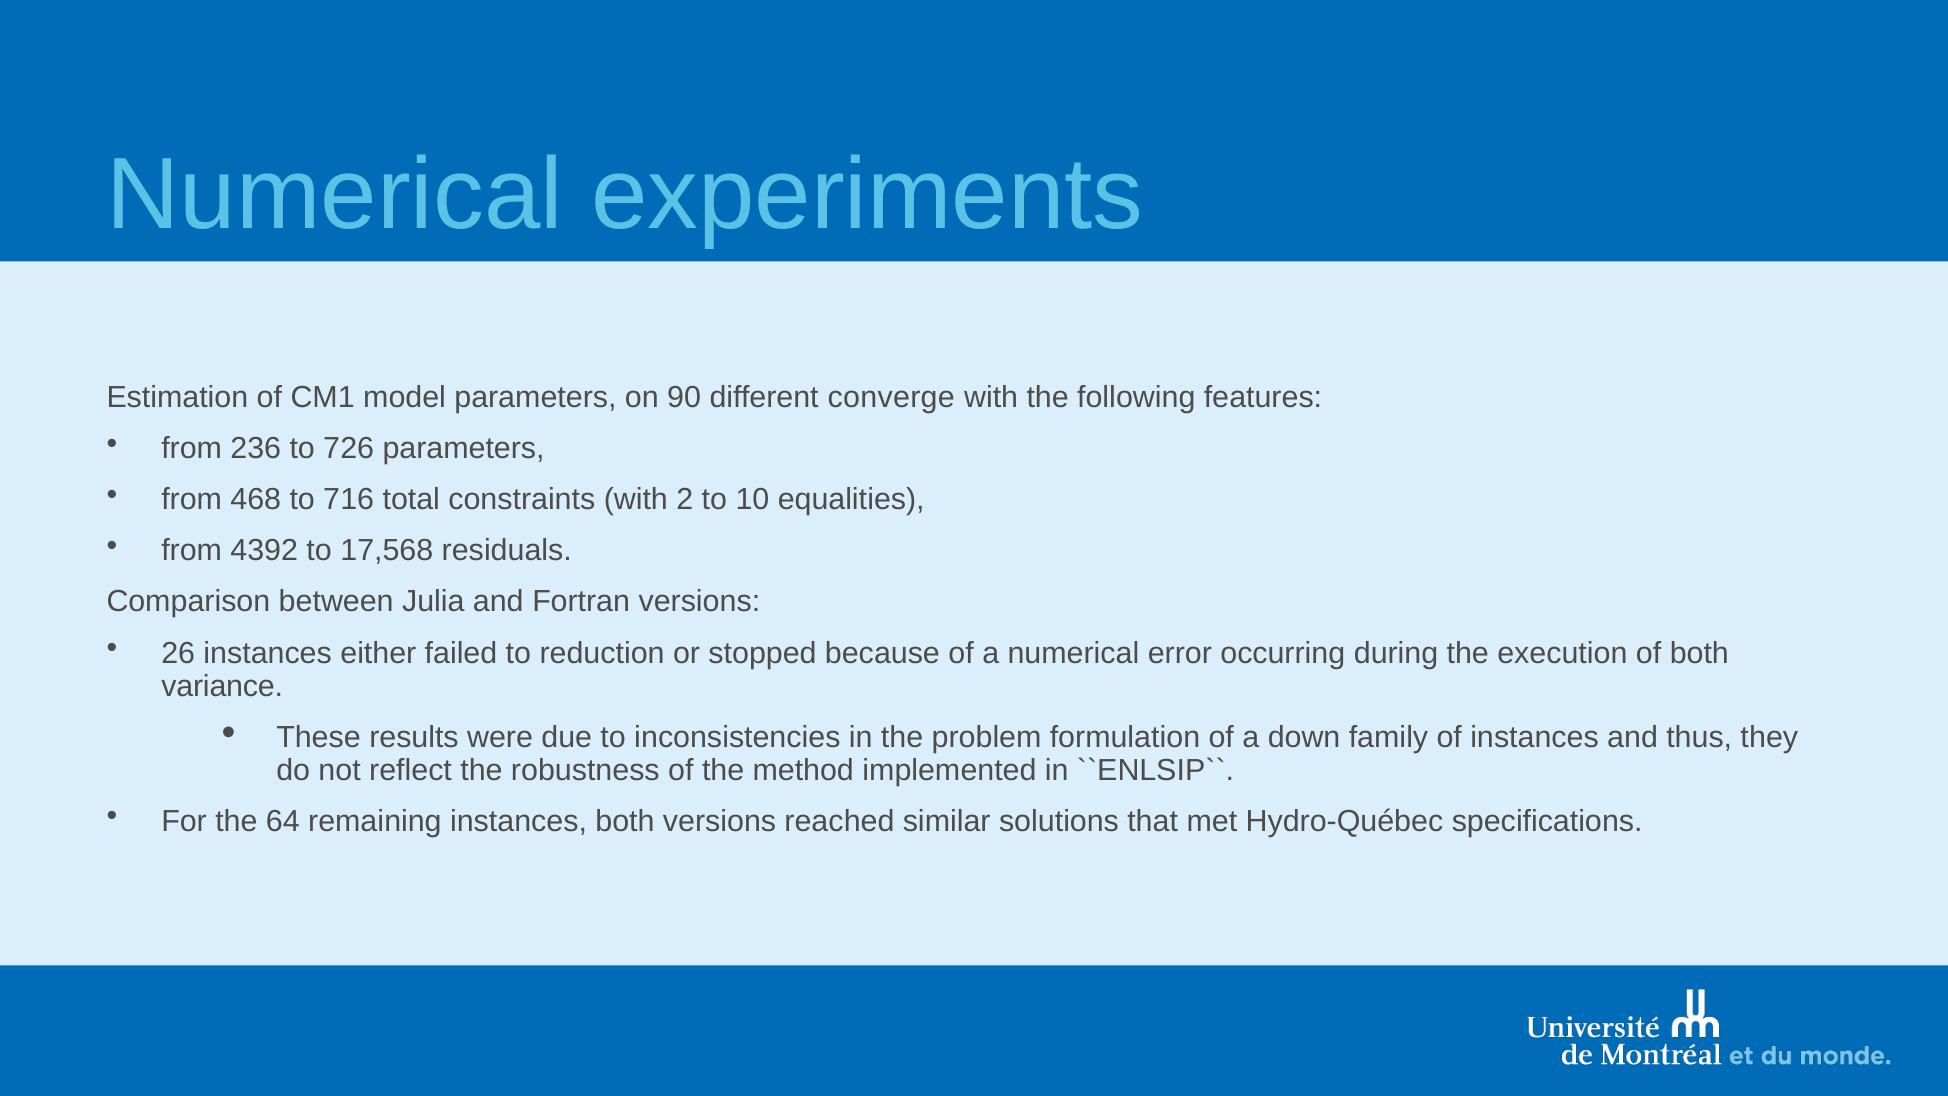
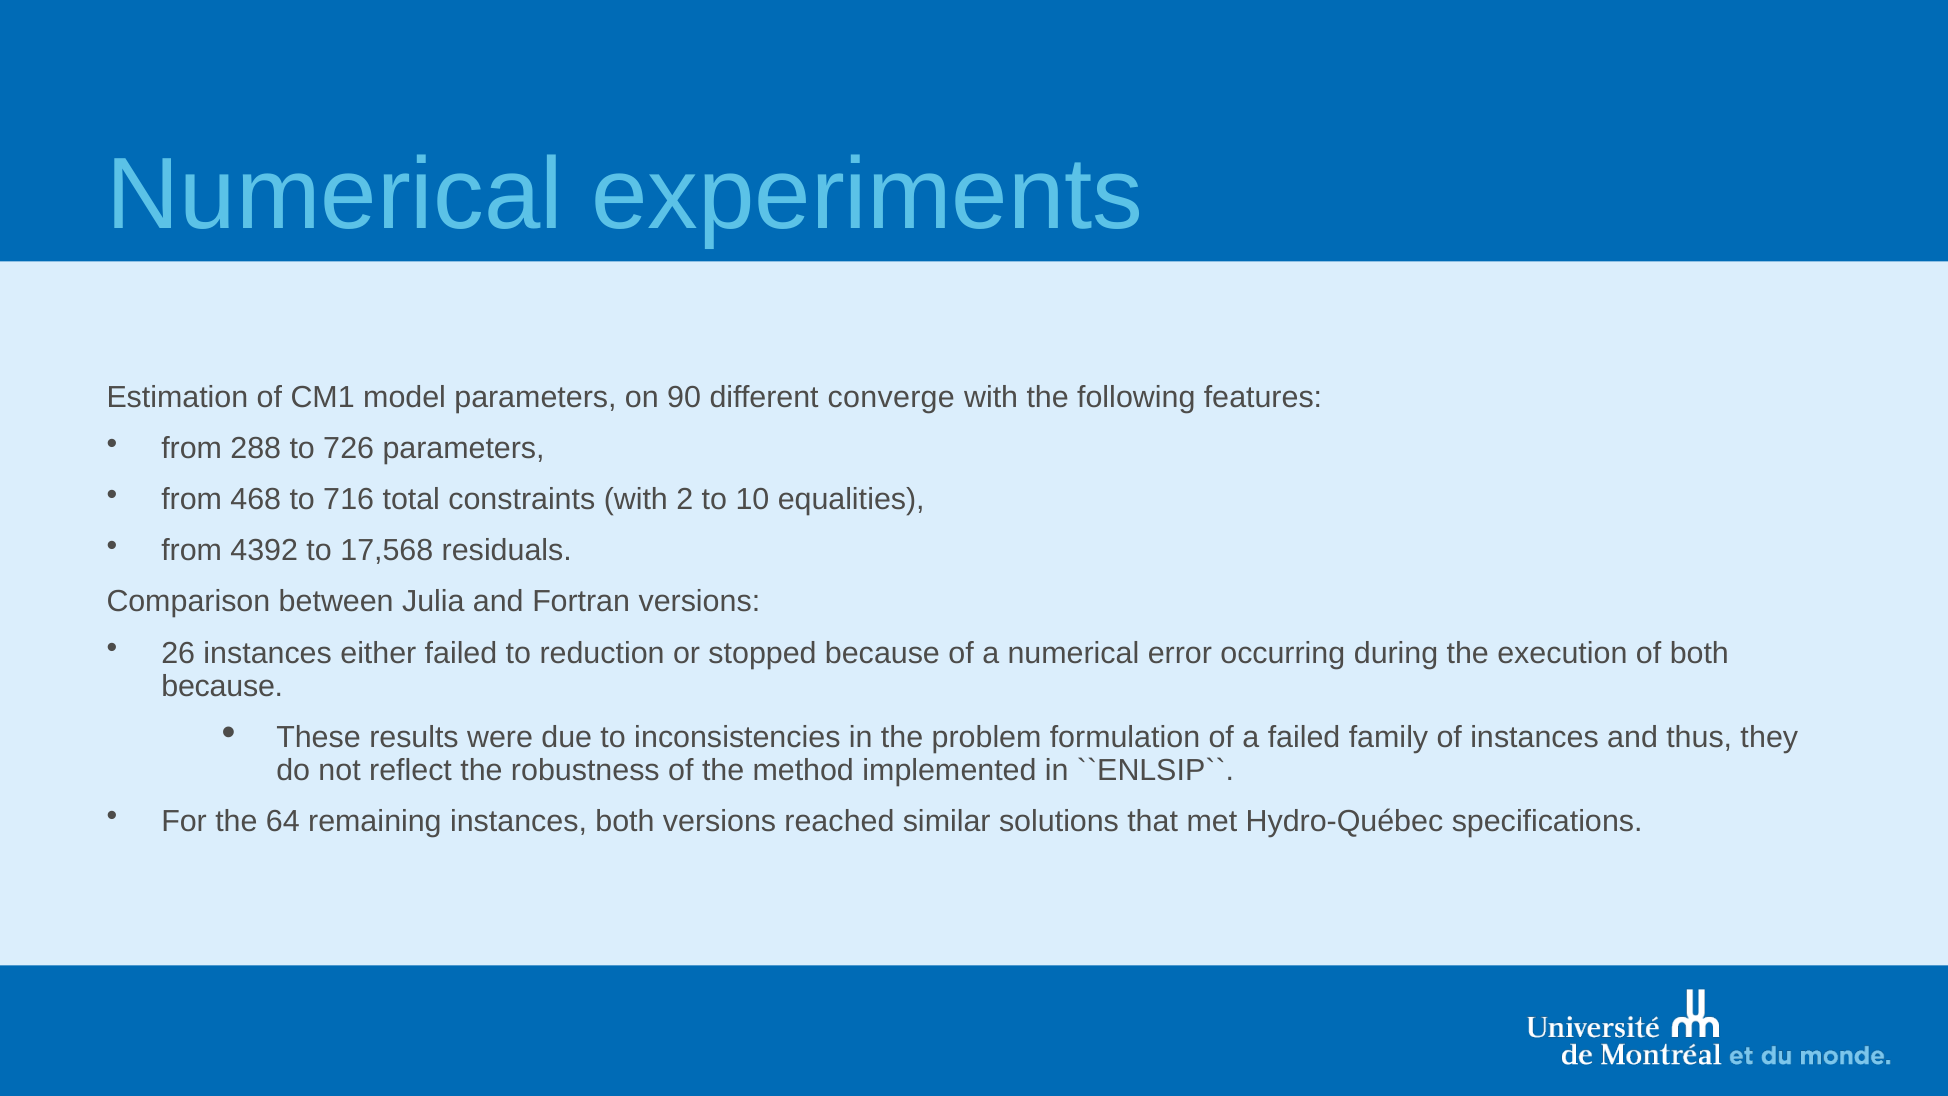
236: 236 -> 288
variance at (222, 686): variance -> because
a down: down -> failed
